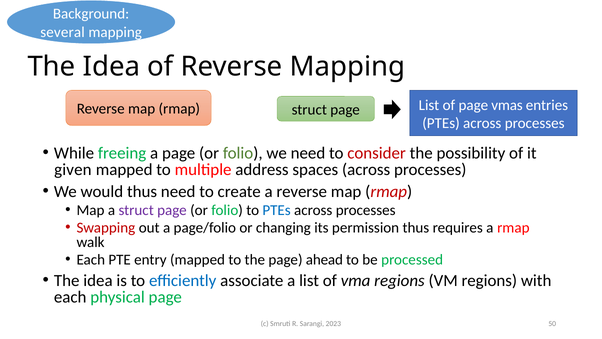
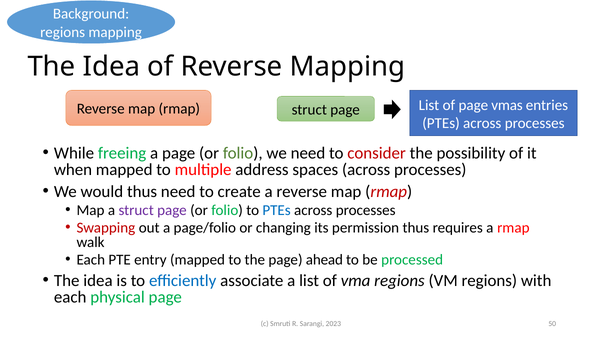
several at (63, 32): several -> regions
given: given -> when
